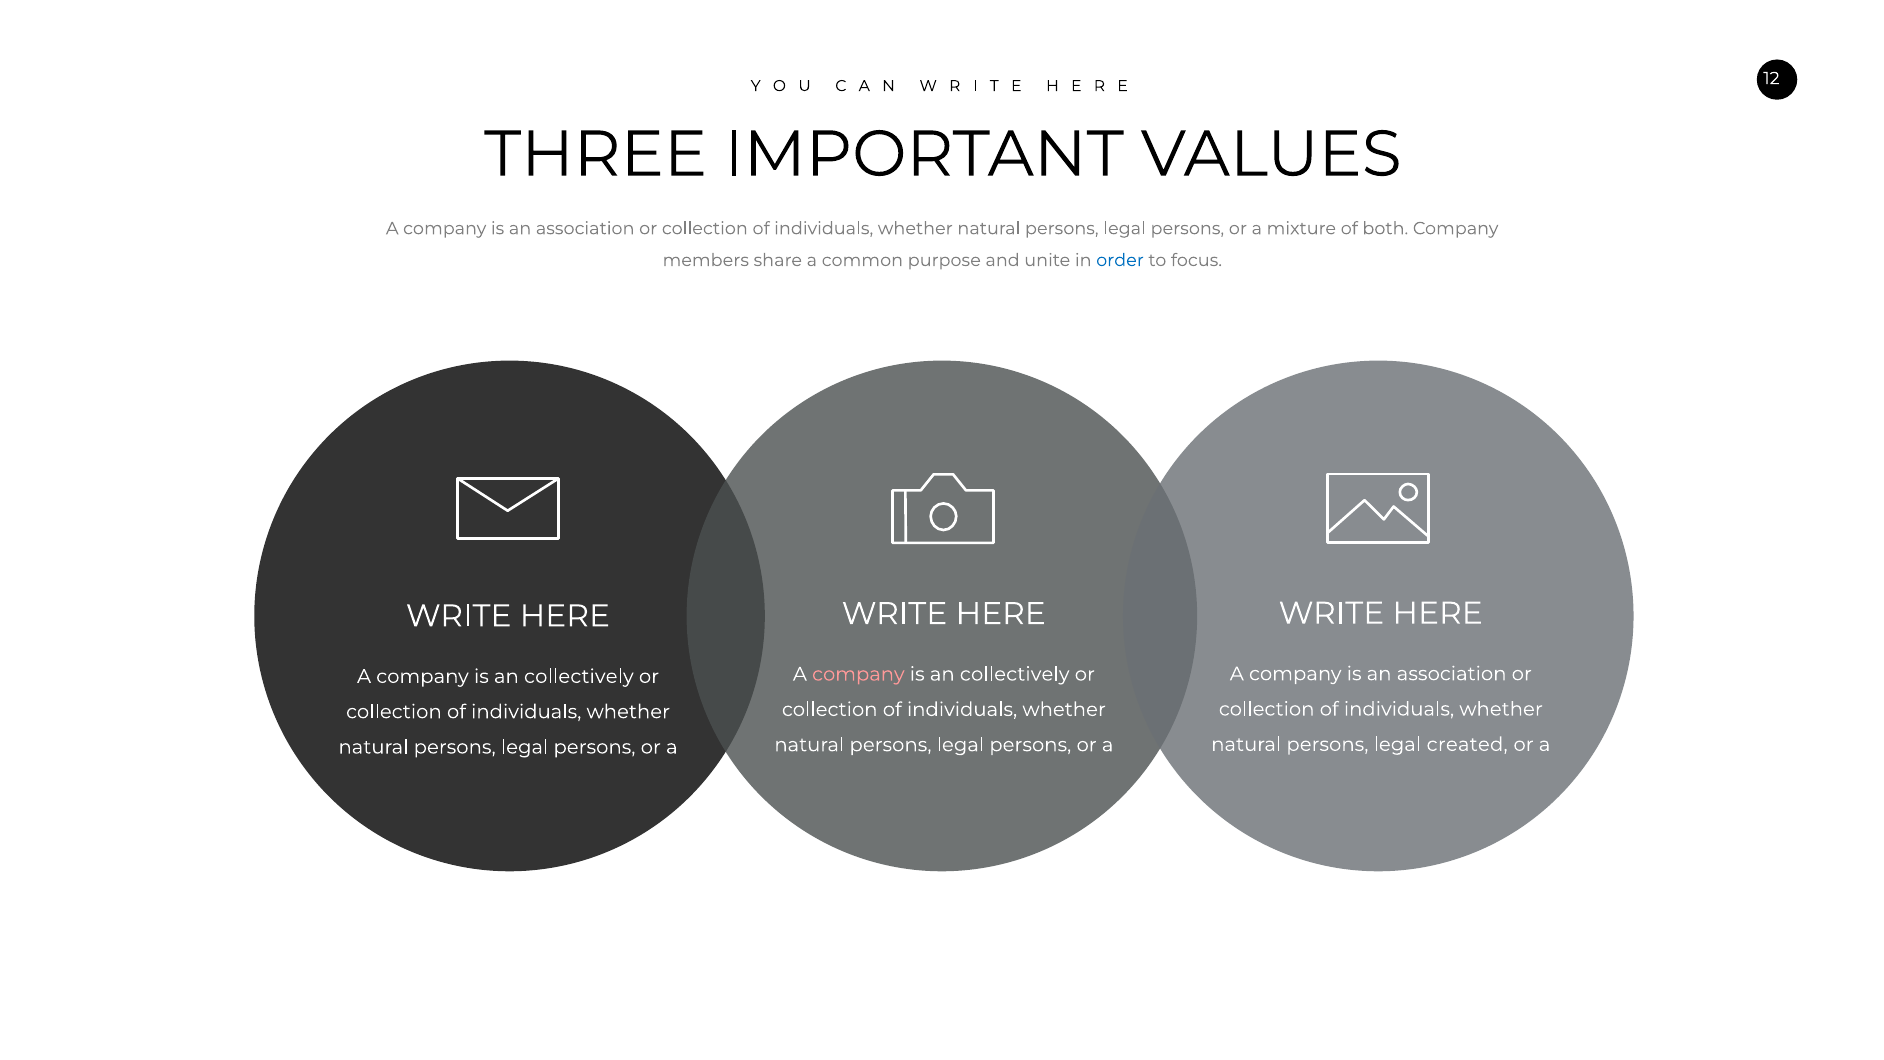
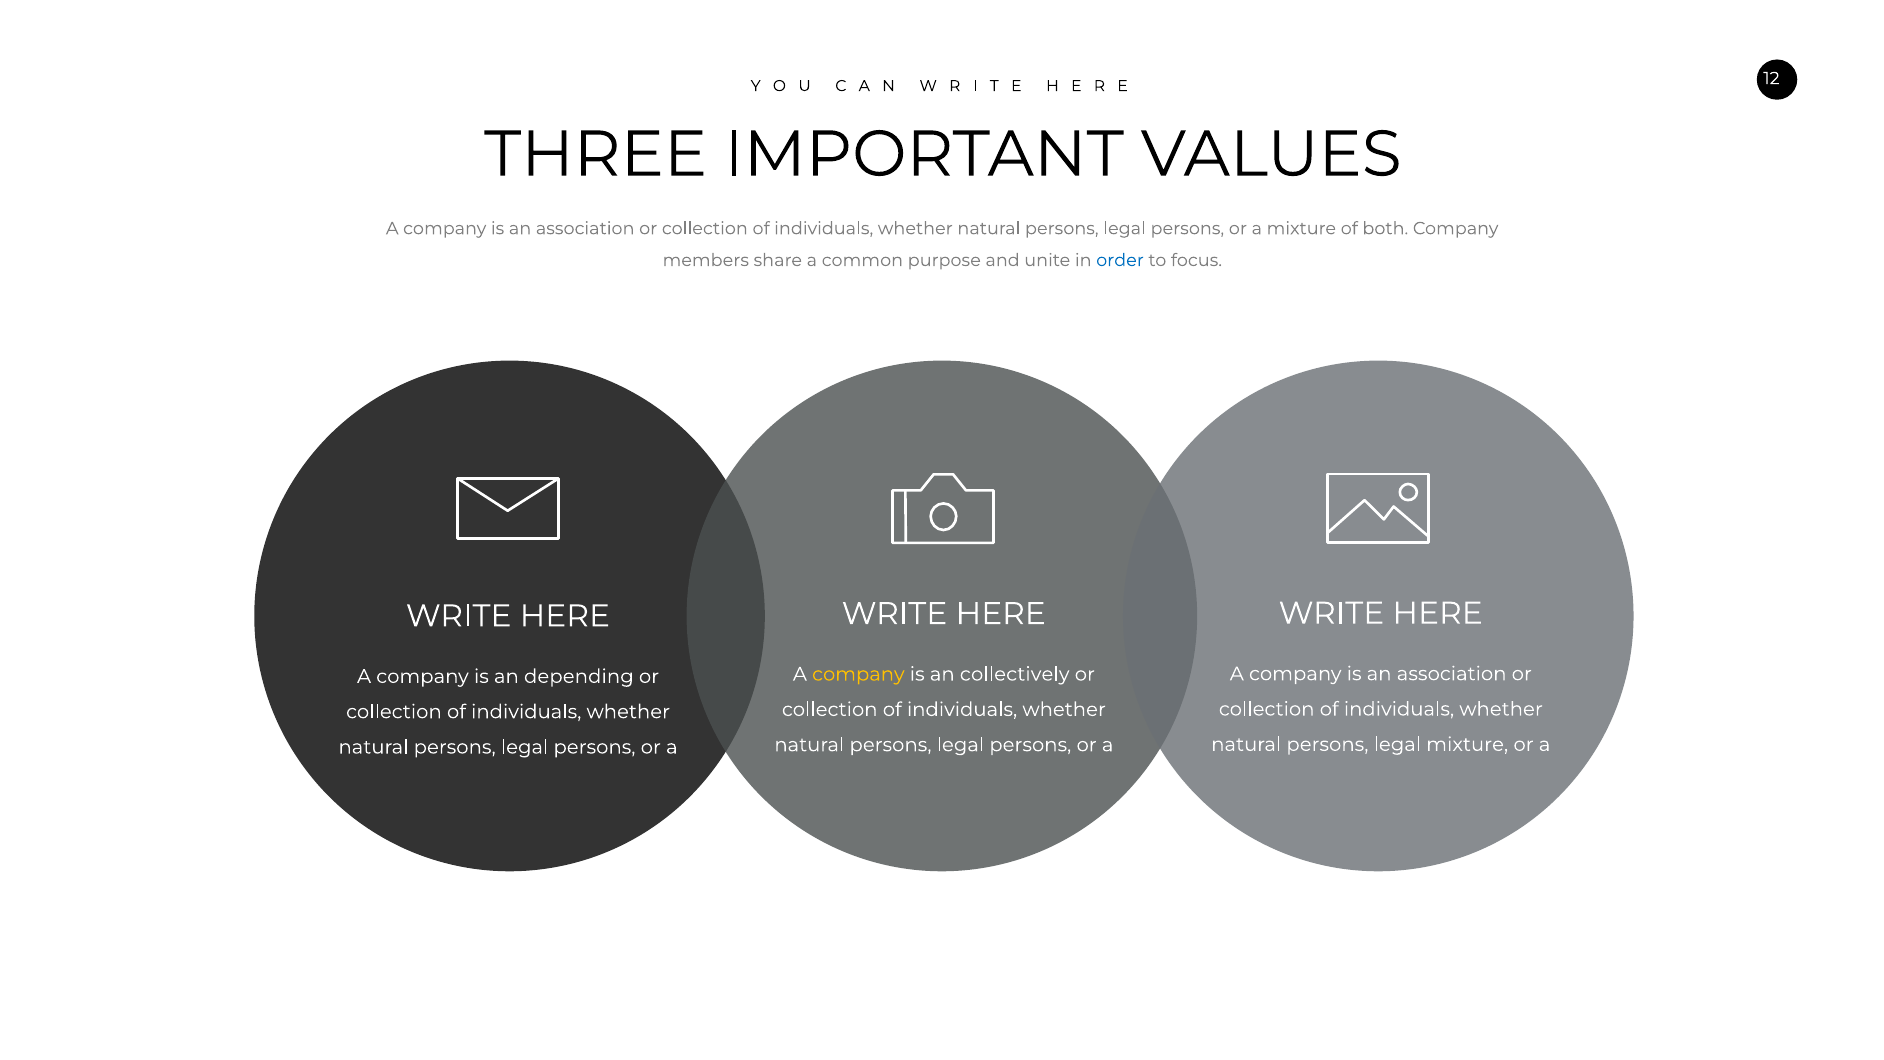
company at (858, 674) colour: pink -> yellow
collectively at (579, 676): collectively -> depending
legal created: created -> mixture
